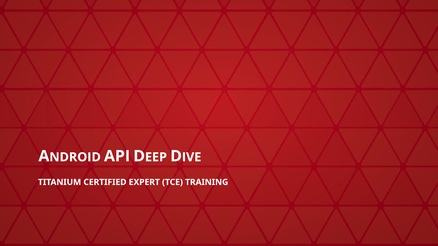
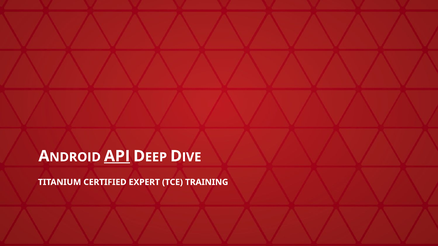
API underline: none -> present
